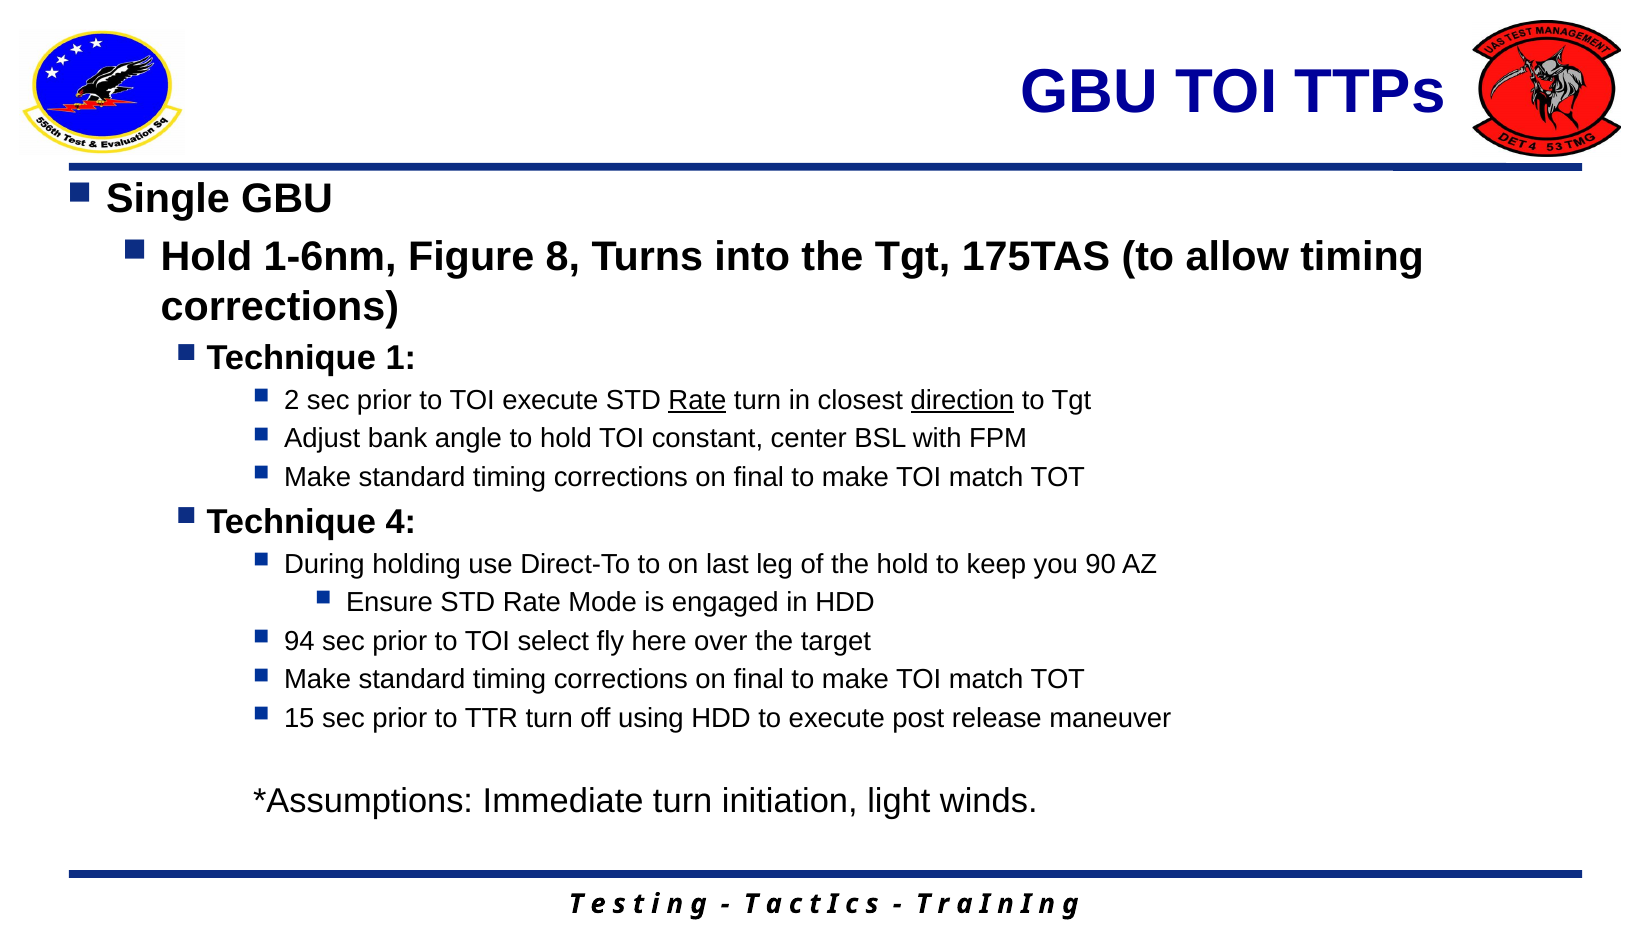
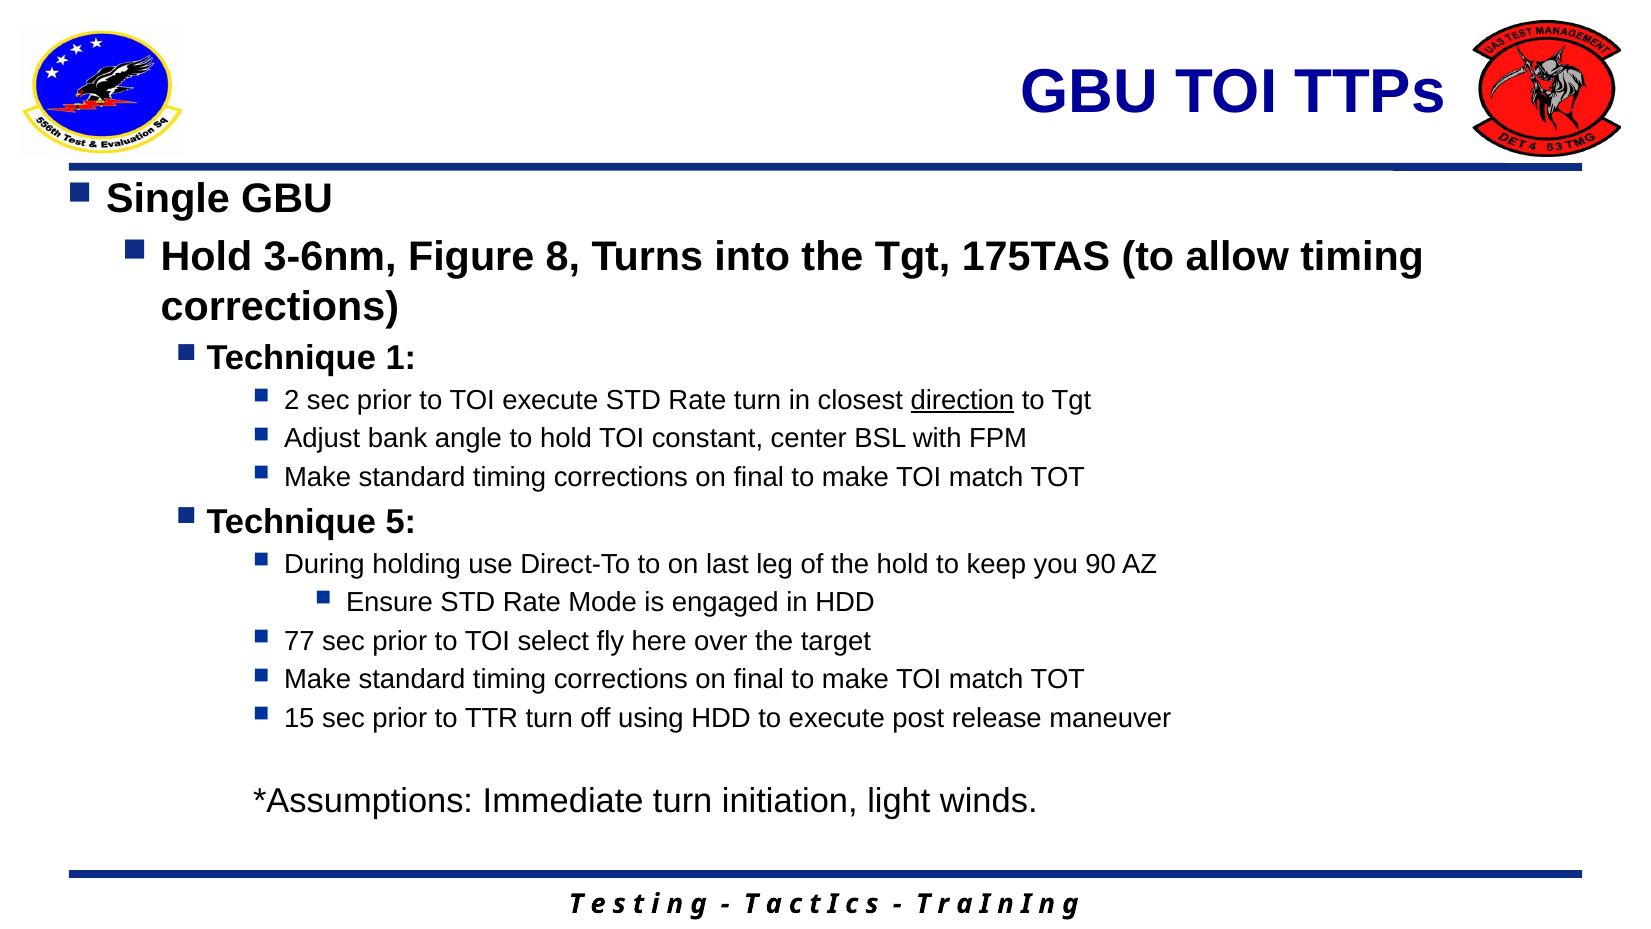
1-6nm: 1-6nm -> 3-6nm
Rate at (697, 400) underline: present -> none
4: 4 -> 5
94: 94 -> 77
